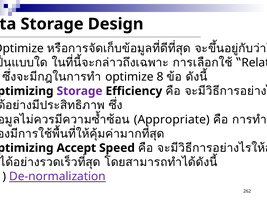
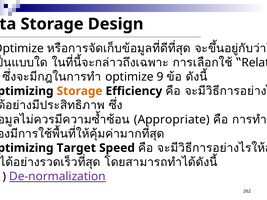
8: 8 -> 9
Storage at (80, 91) colour: purple -> orange
Accept: Accept -> Target
